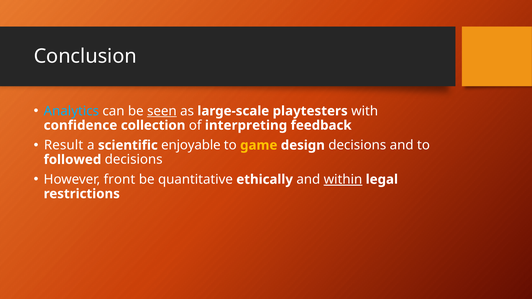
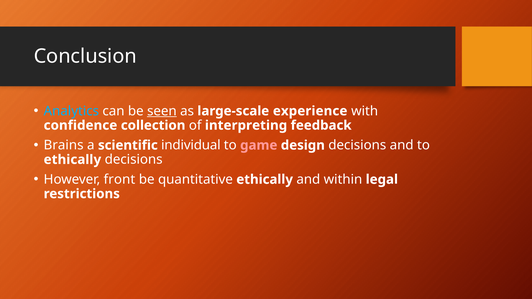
playtesters: playtesters -> experience
Result: Result -> Brains
enjoyable: enjoyable -> individual
game colour: yellow -> pink
followed at (72, 160): followed -> ethically
within underline: present -> none
